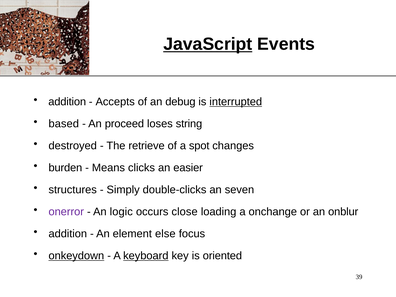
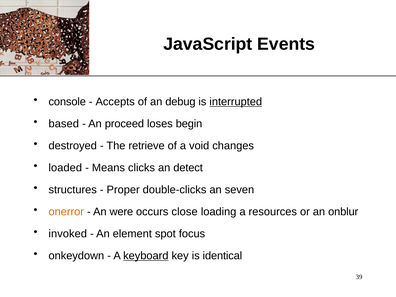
JavaScript underline: present -> none
addition at (67, 102): addition -> console
string: string -> begin
spot: spot -> void
burden: burden -> loaded
easier: easier -> detect
Simply: Simply -> Proper
onerror colour: purple -> orange
logic: logic -> were
onchange: onchange -> resources
addition at (68, 234): addition -> invoked
else: else -> spot
onkeydown underline: present -> none
oriented: oriented -> identical
